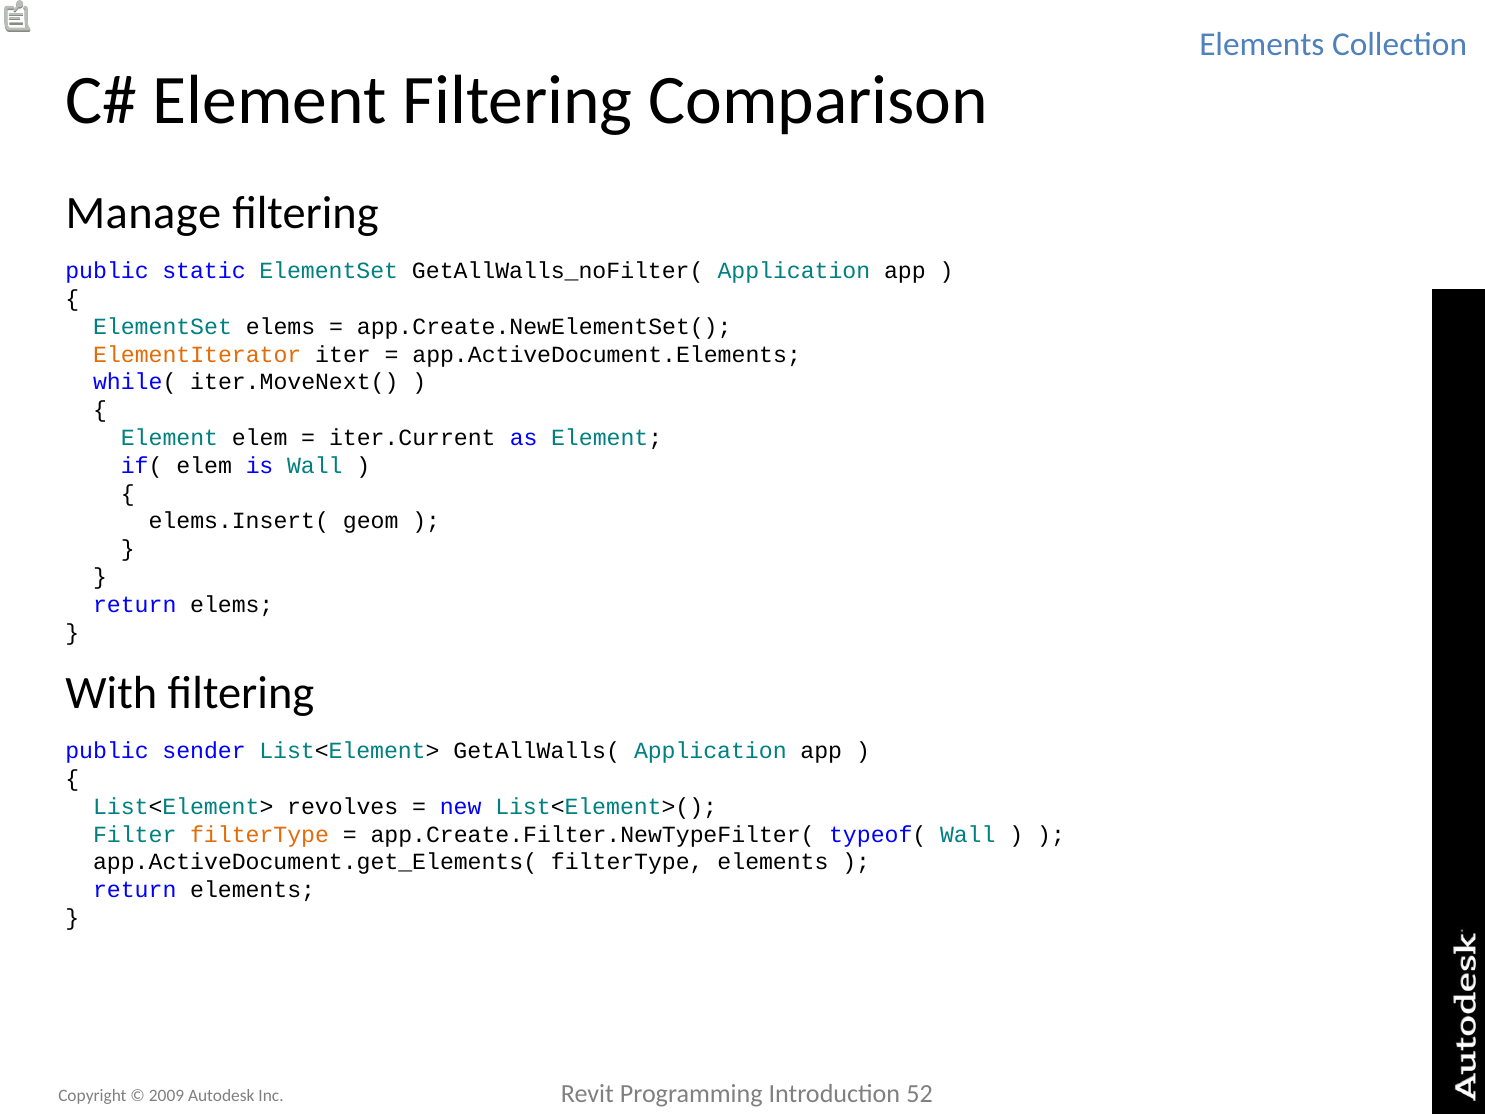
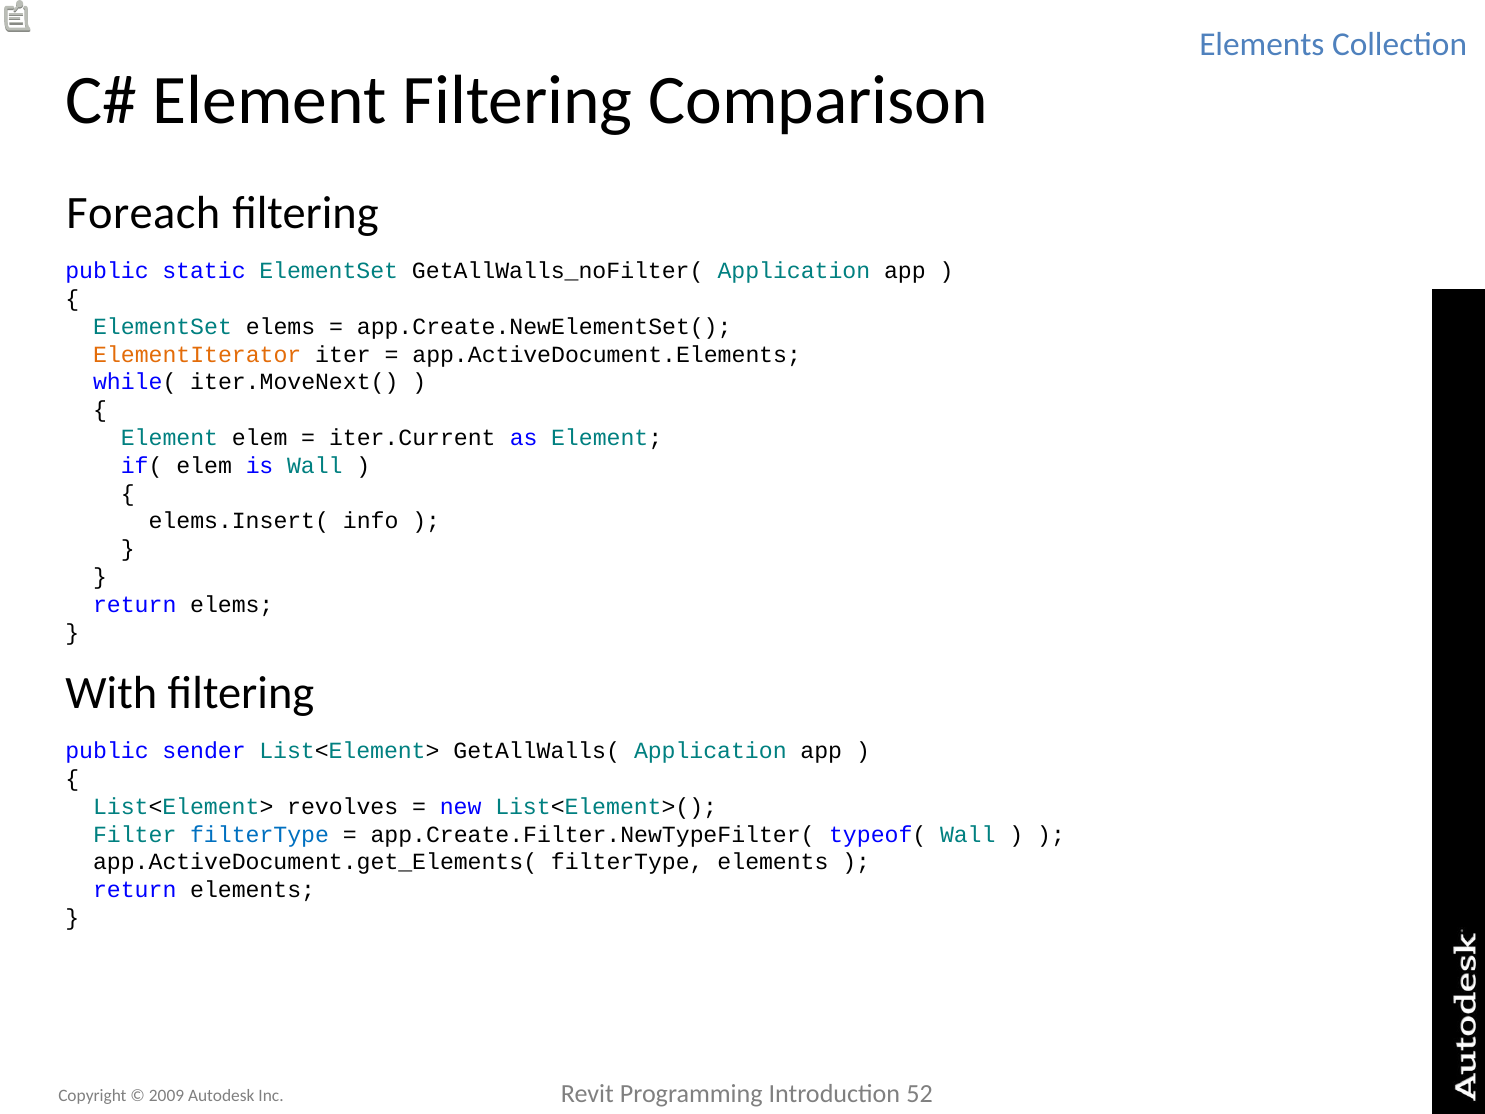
Manage: Manage -> Foreach
geom: geom -> info
filterType at (260, 835) colour: orange -> blue
